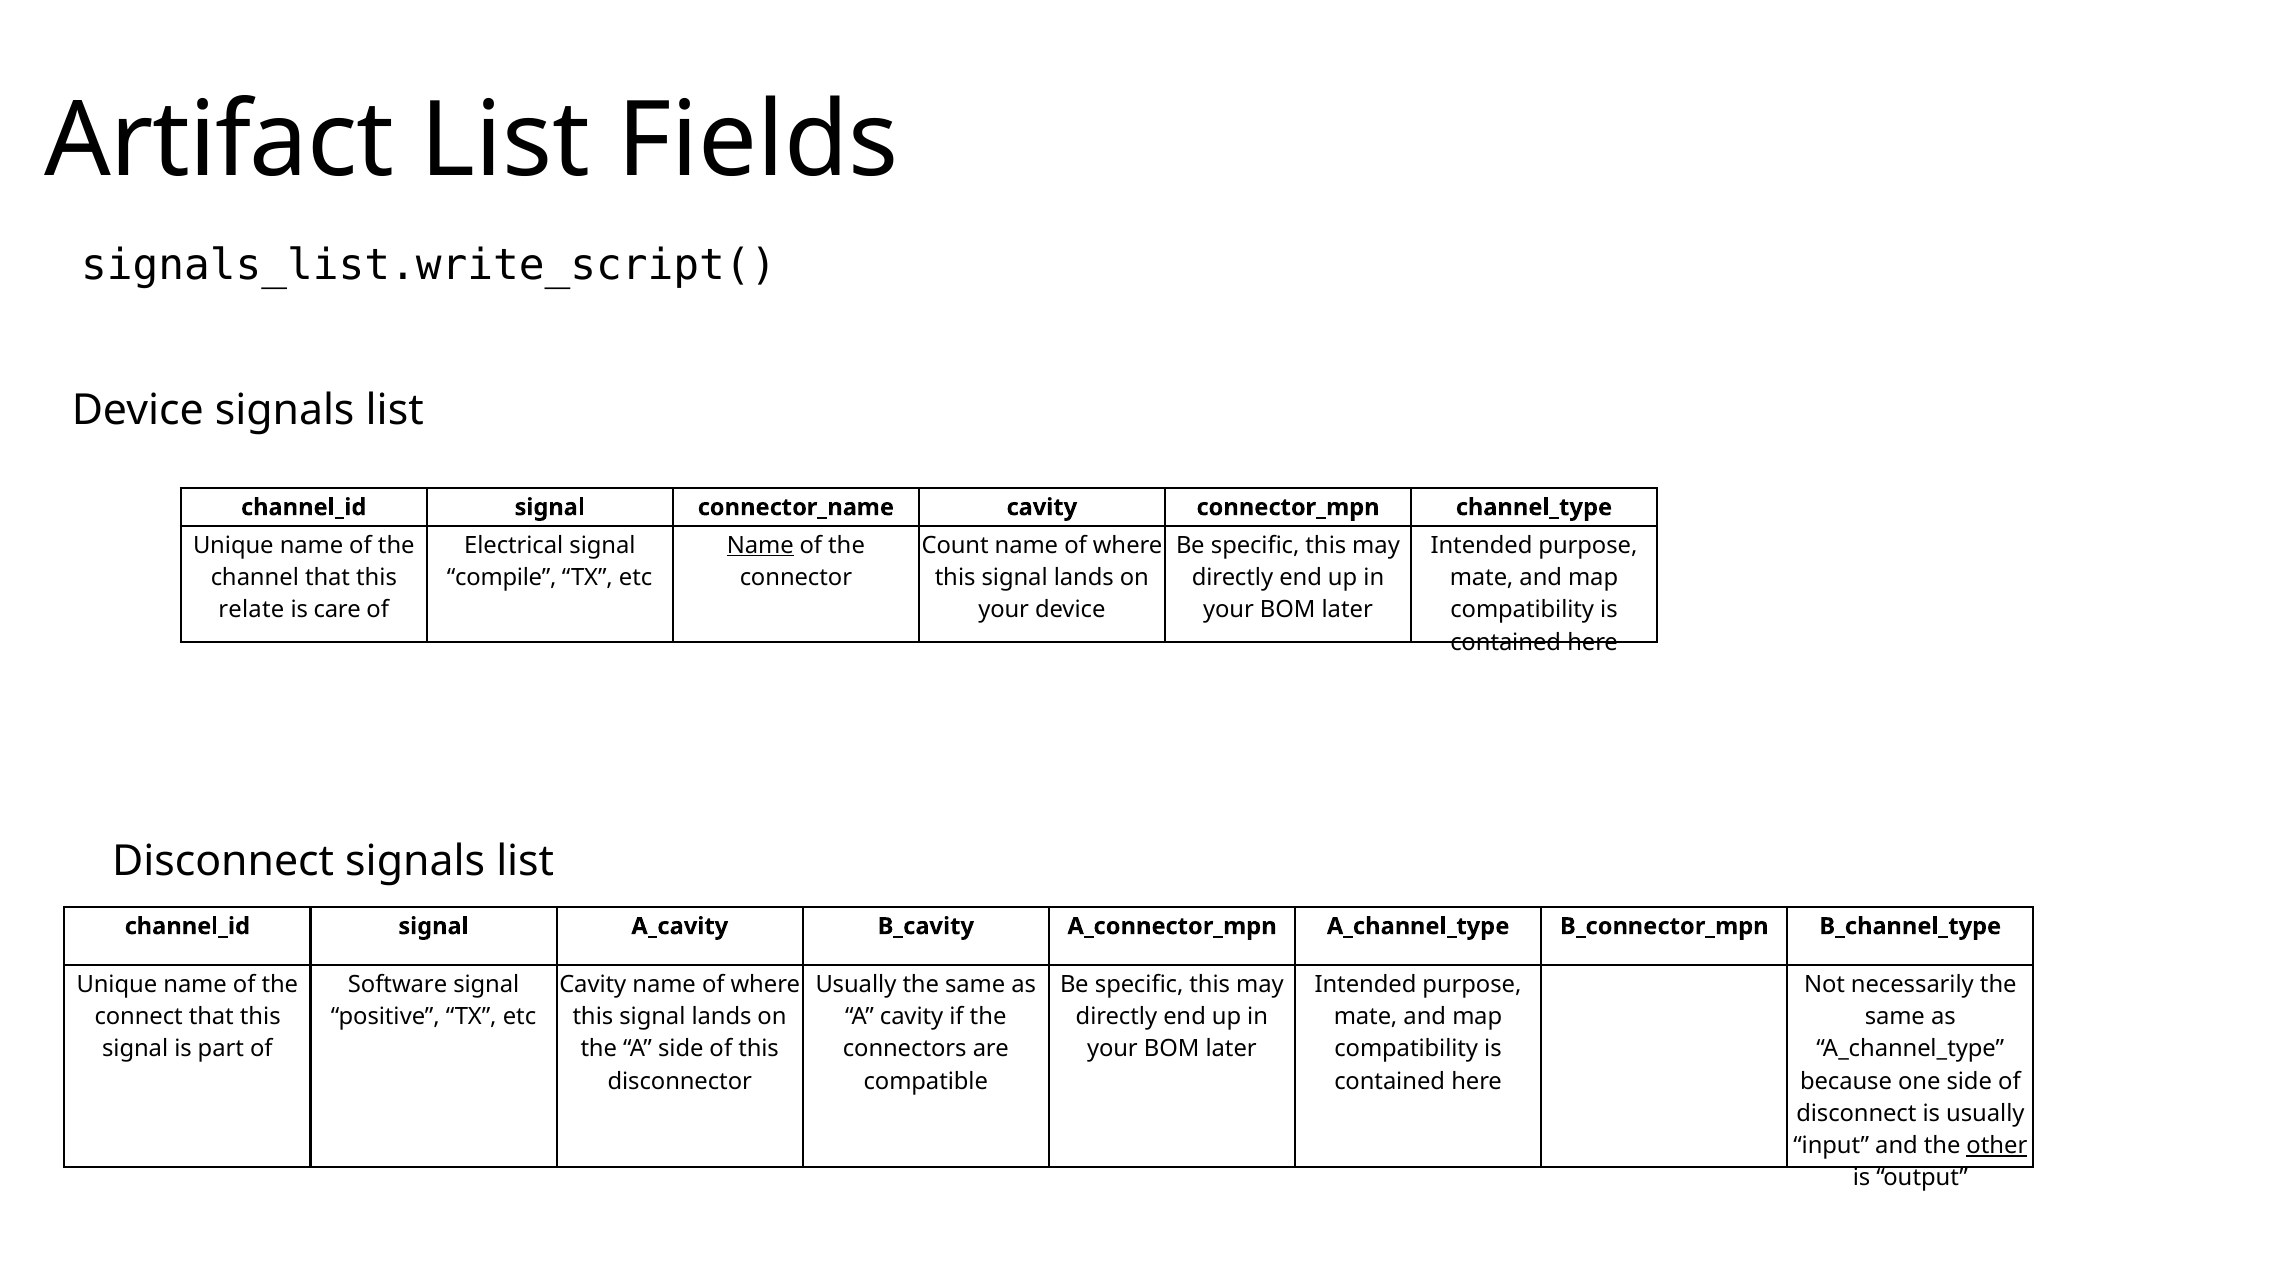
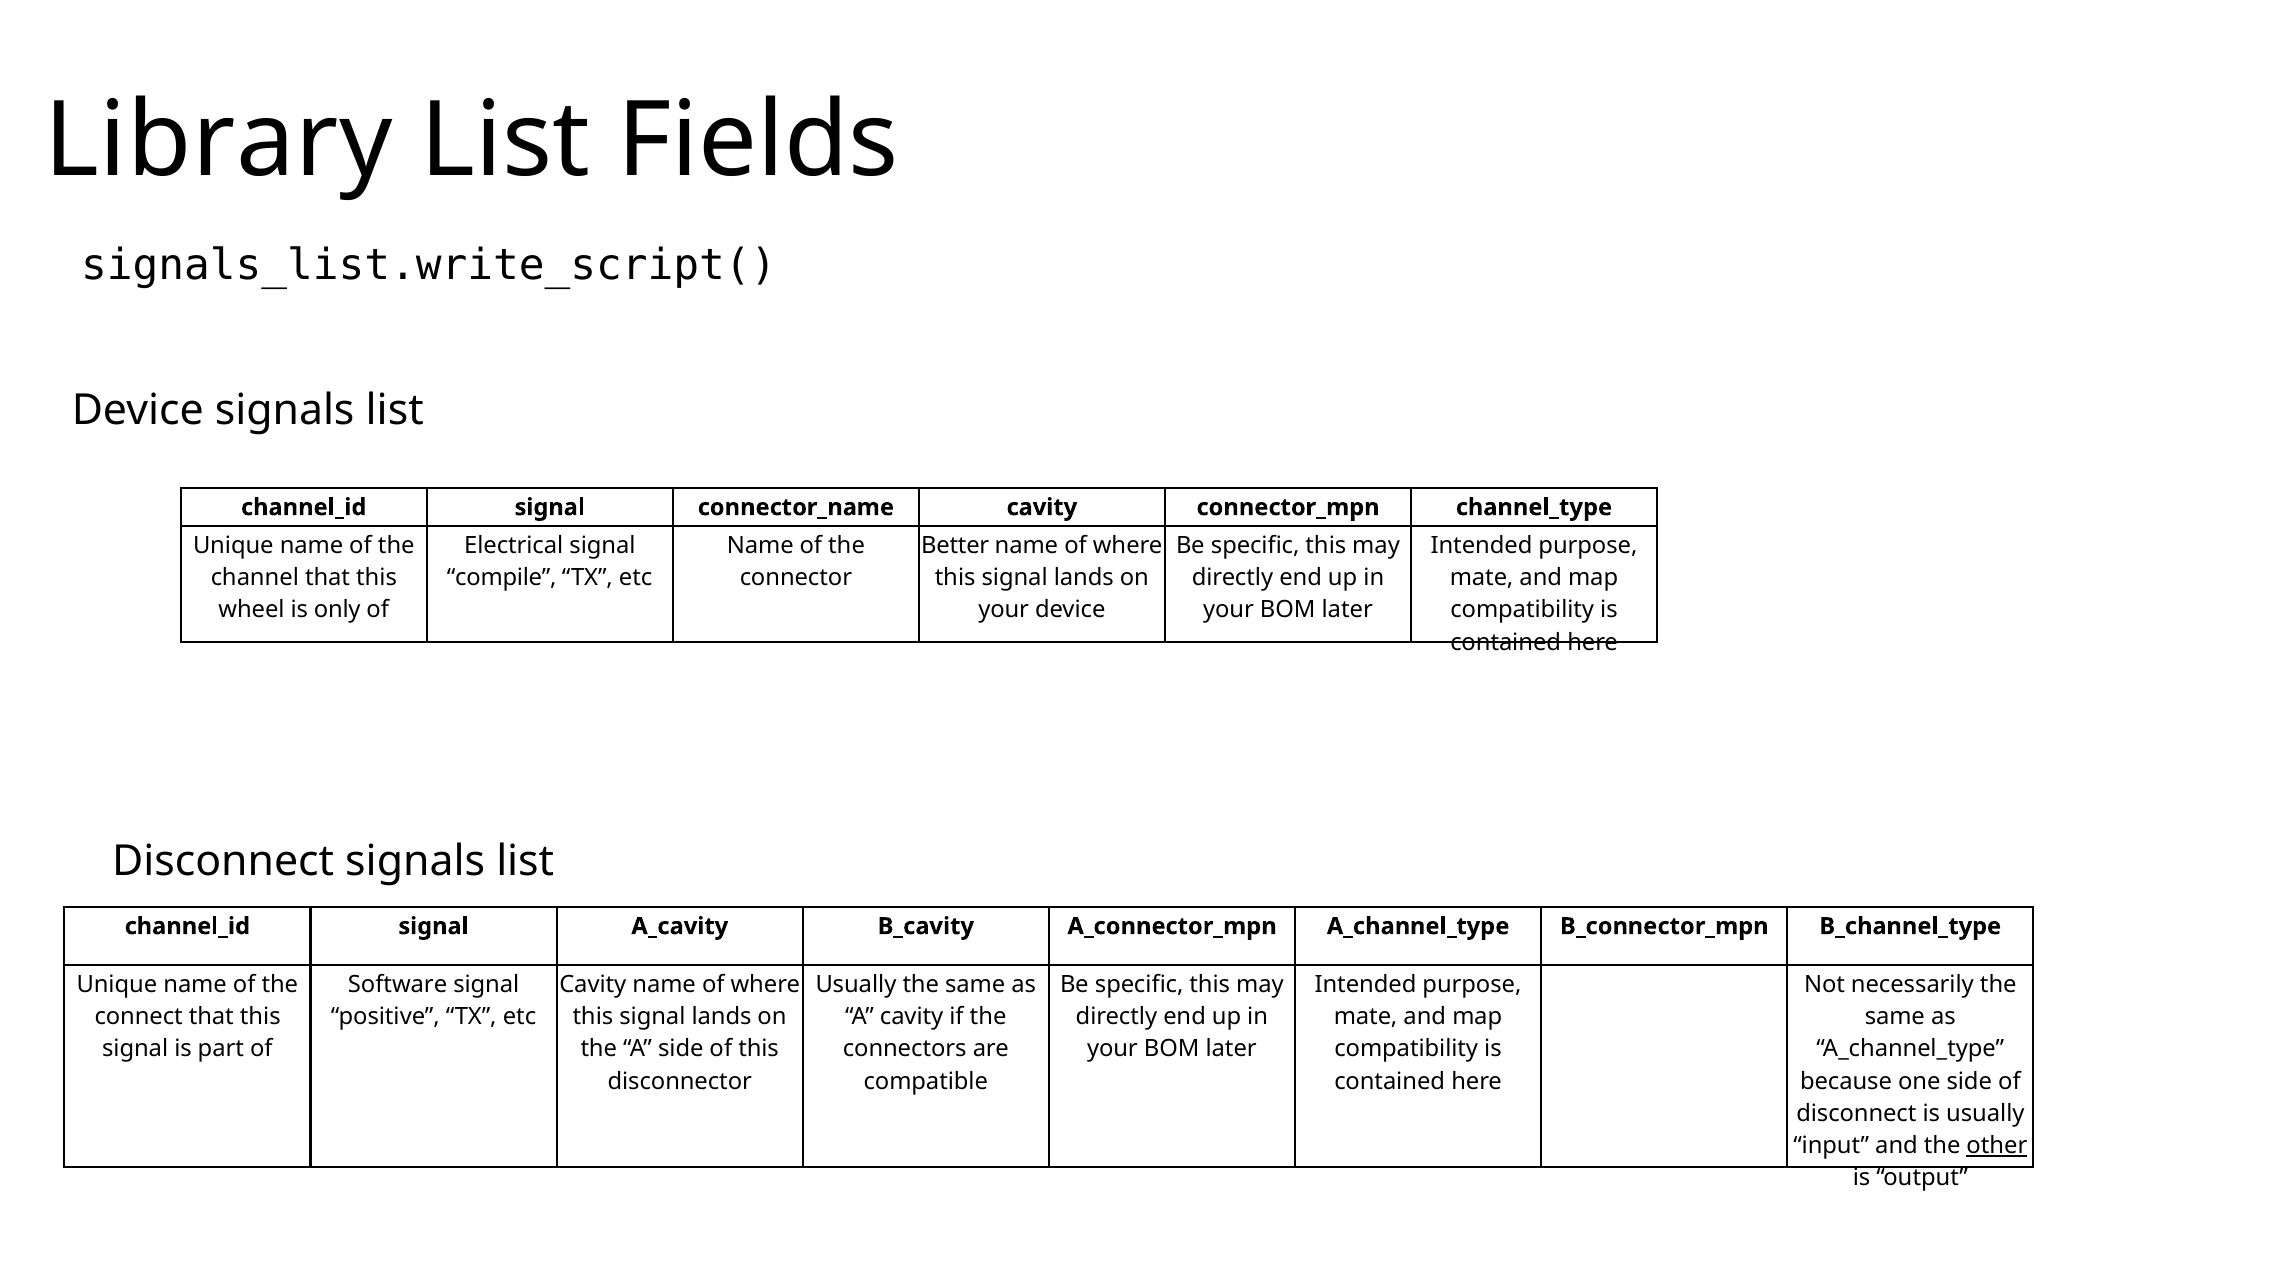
Artifact: Artifact -> Library
Name at (760, 545) underline: present -> none
Count: Count -> Better
relate: relate -> wheel
care: care -> only
